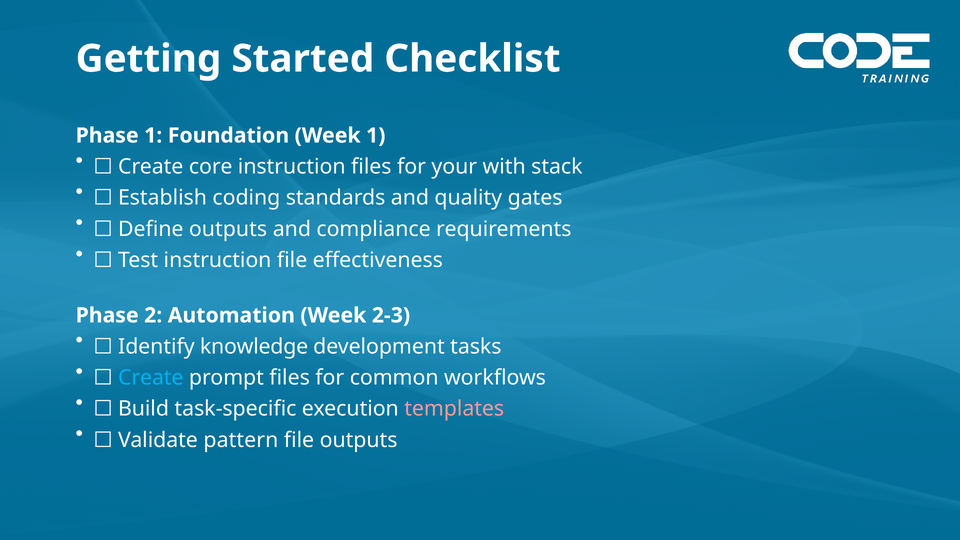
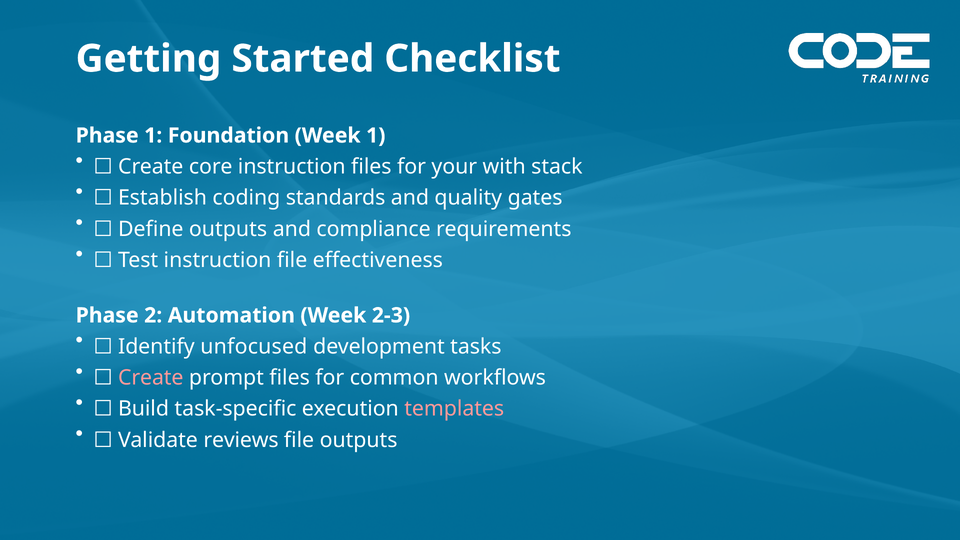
knowledge: knowledge -> unfocused
Create at (151, 378) colour: light blue -> pink
pattern: pattern -> reviews
